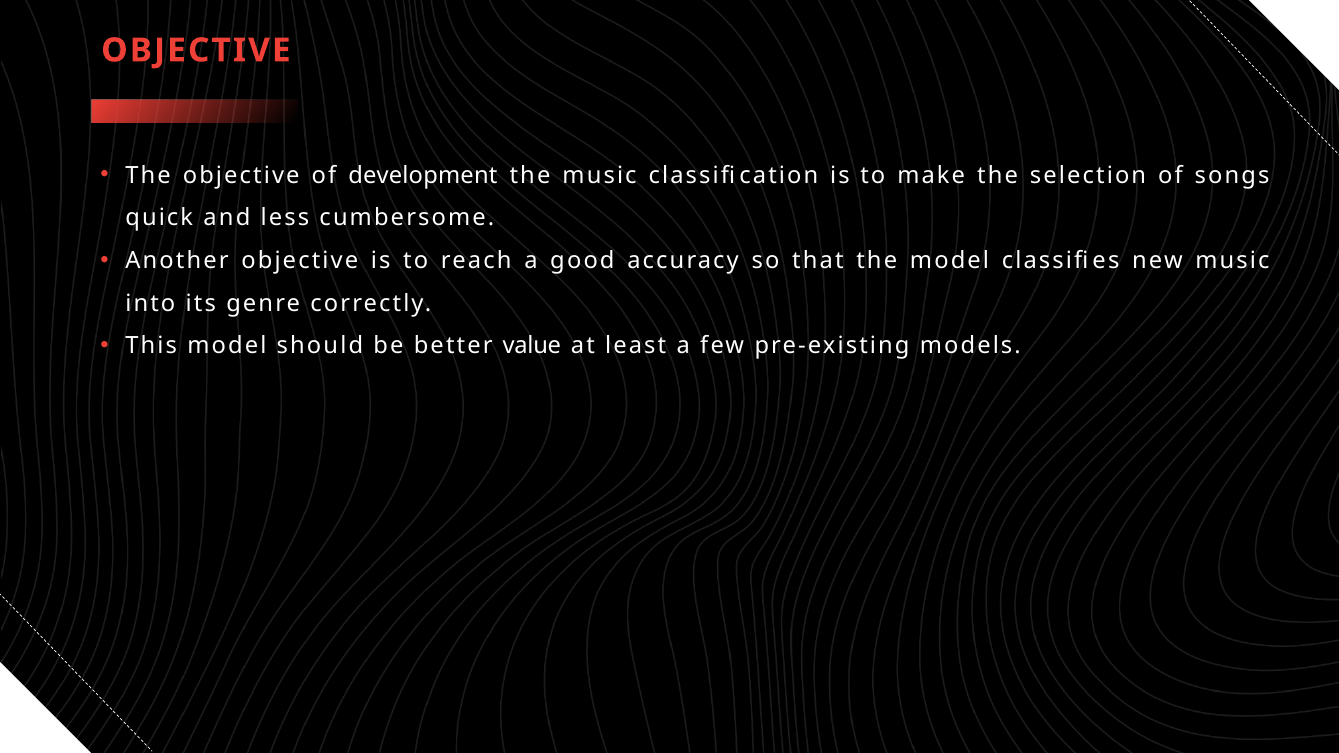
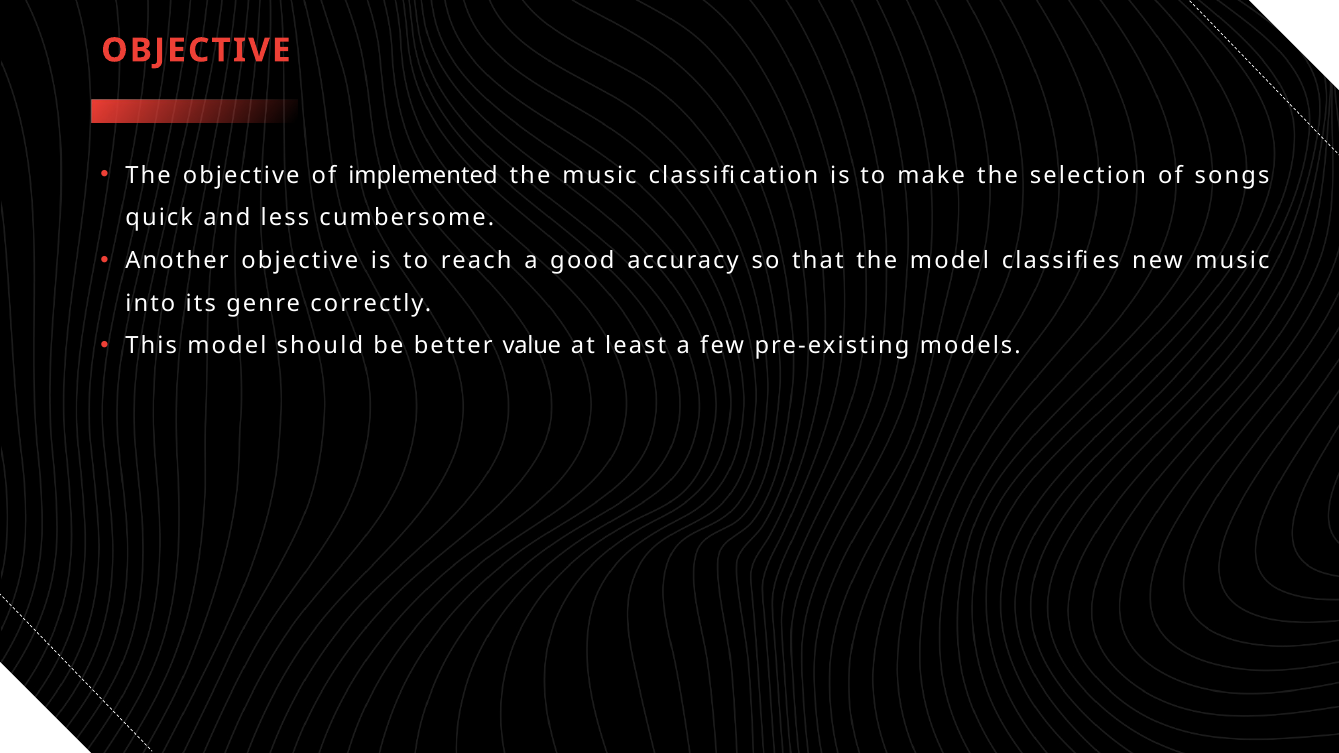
development: development -> implemented
